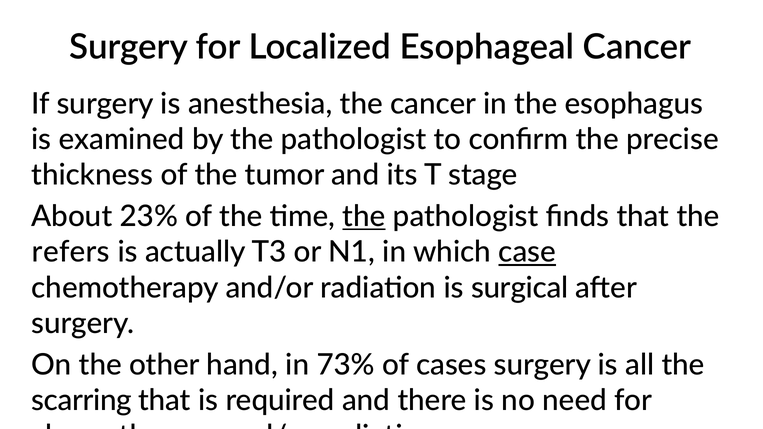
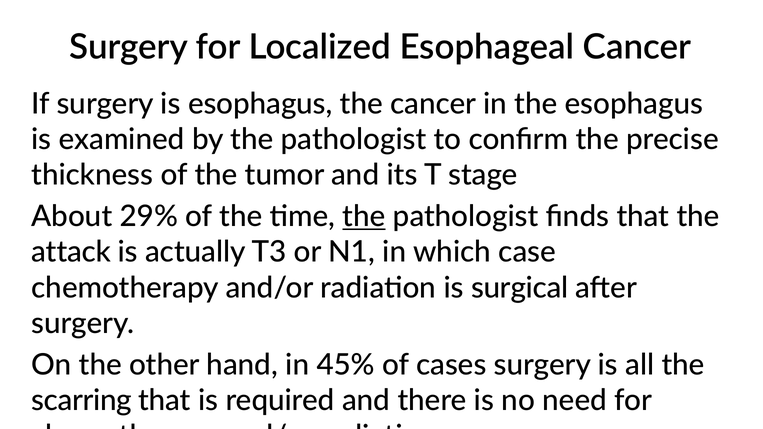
is anesthesia: anesthesia -> esophagus
23%: 23% -> 29%
refers: refers -> attack
case underline: present -> none
73%: 73% -> 45%
